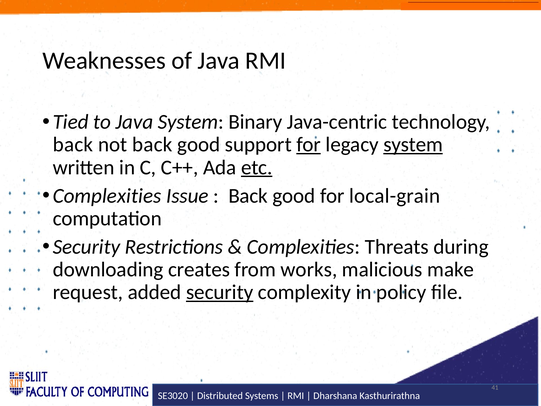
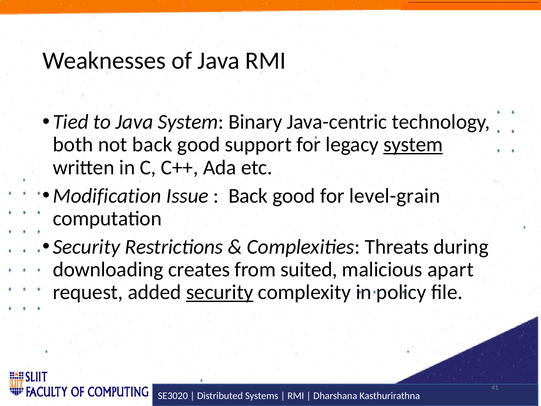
back at (73, 145): back -> both
for at (309, 145) underline: present -> none
etc underline: present -> none
Complexities at (107, 196): Complexities -> Modification
local-grain: local-grain -> level-grain
works: works -> suited
make: make -> apart
